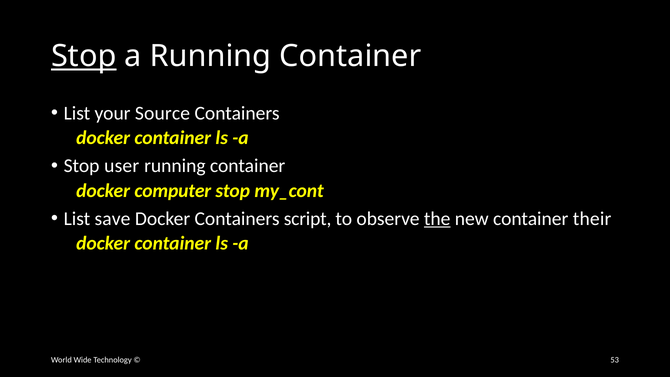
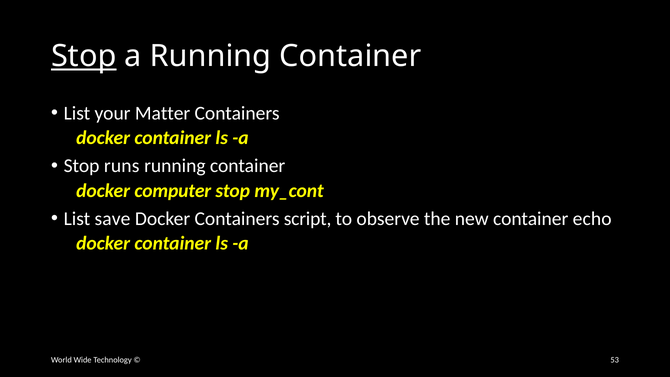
Source: Source -> Matter
user: user -> runs
the underline: present -> none
their: their -> echo
